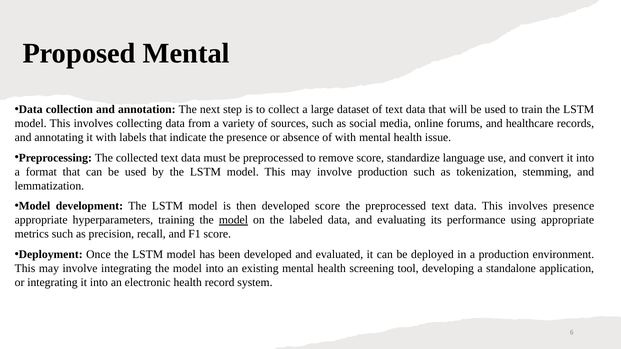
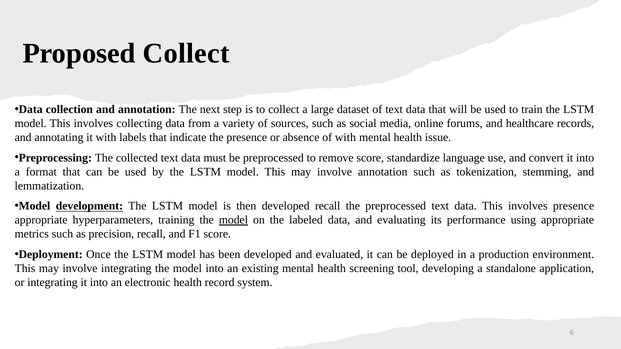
Proposed Mental: Mental -> Collect
involve production: production -> annotation
development underline: none -> present
developed score: score -> recall
